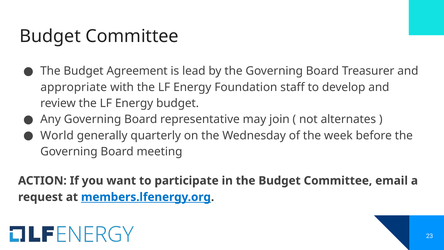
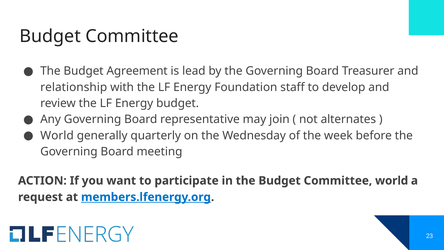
appropriate: appropriate -> relationship
Committee email: email -> world
